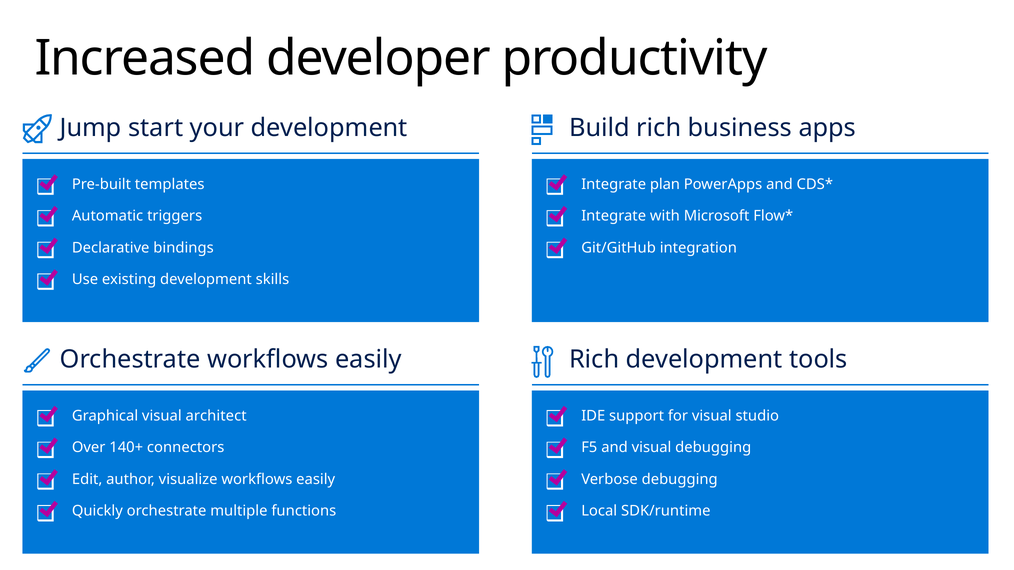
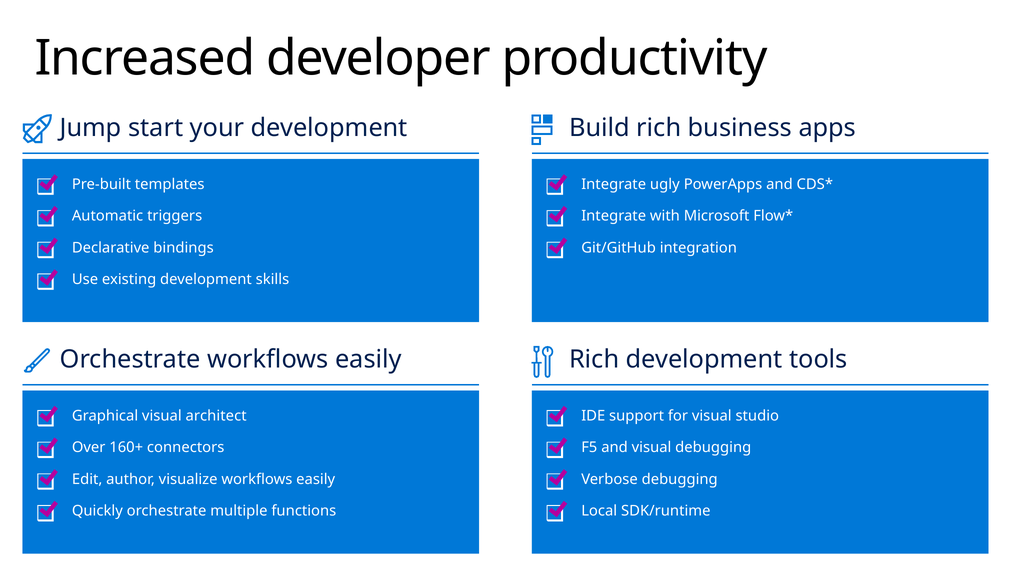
plan: plan -> ugly
140+: 140+ -> 160+
